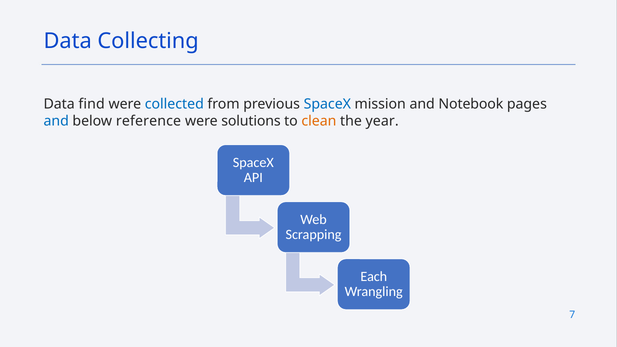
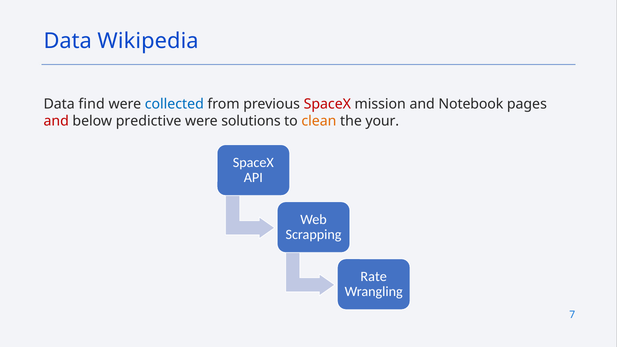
Collecting: Collecting -> Wikipedia
SpaceX at (327, 104) colour: blue -> red
and at (56, 121) colour: blue -> red
reference: reference -> predictive
year: year -> your
Each: Each -> Rate
